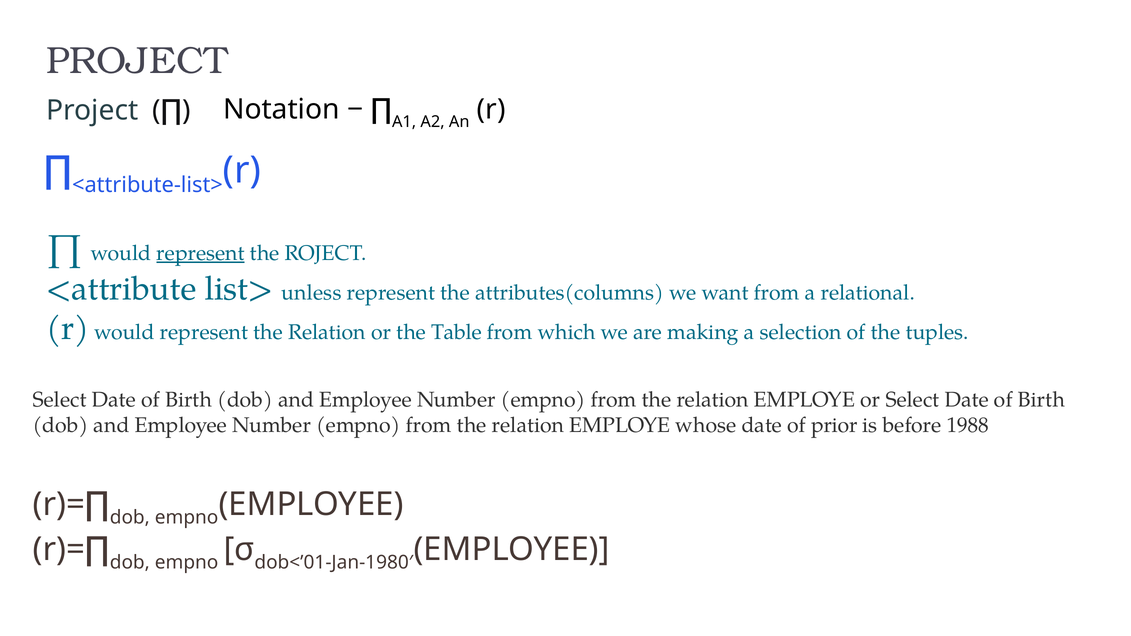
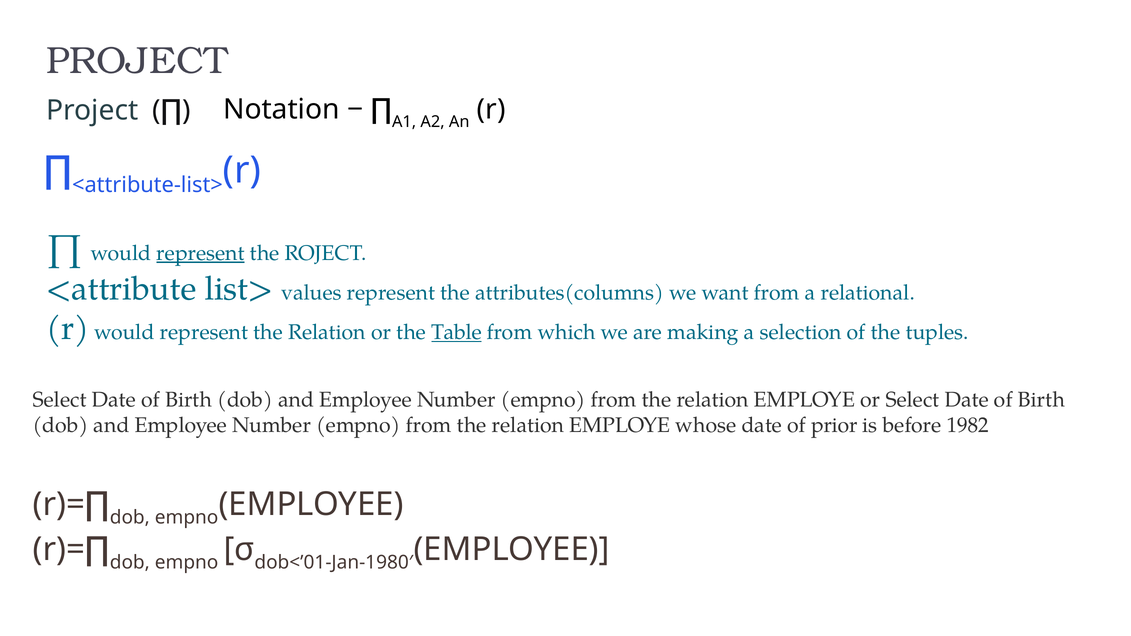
unless: unless -> values
Table underline: none -> present
1988: 1988 -> 1982
